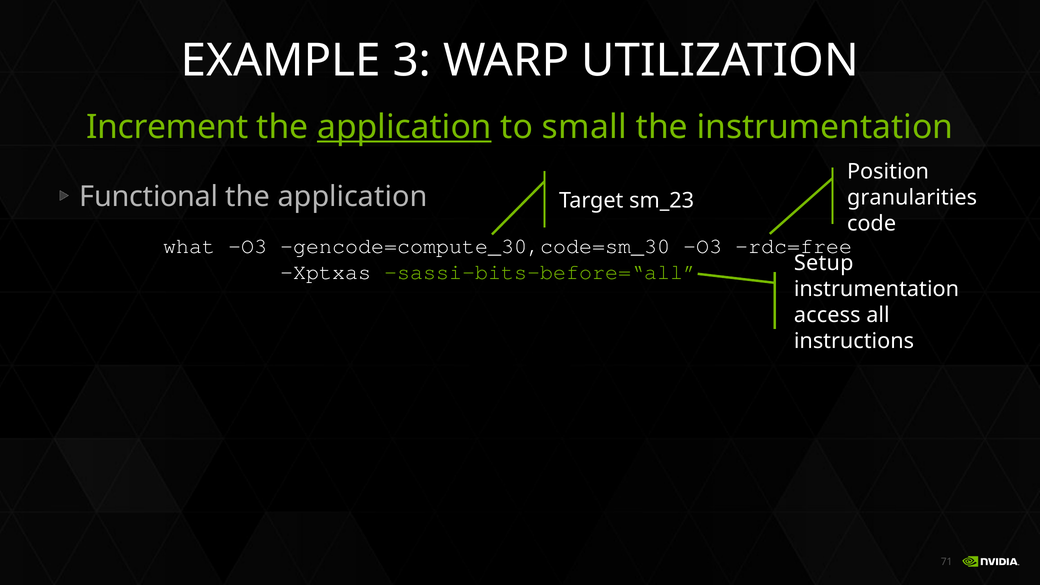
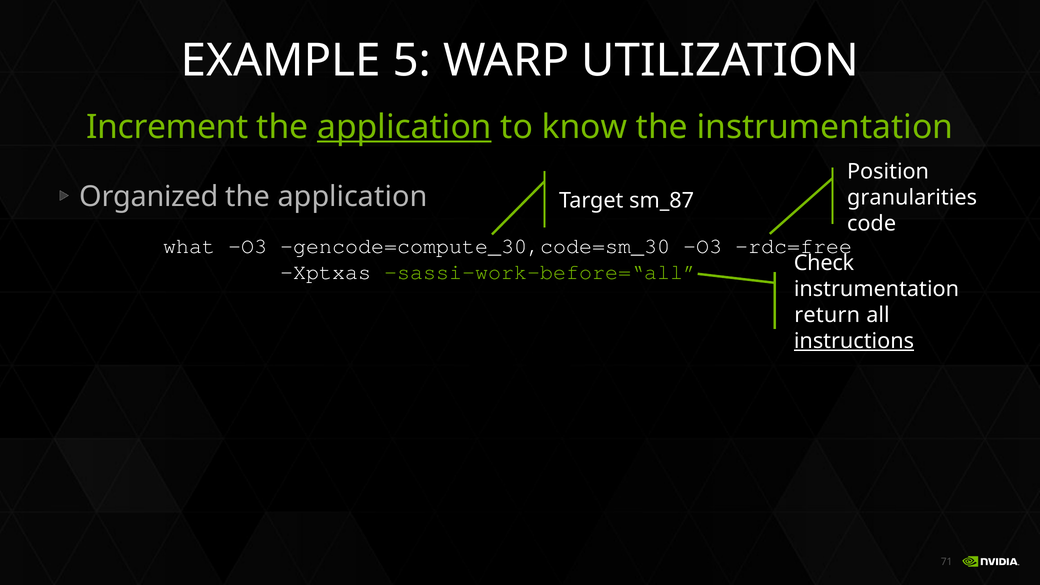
3: 3 -> 5
small: small -> know
Functional: Functional -> Organized
sm_23: sm_23 -> sm_87
Setup: Setup -> Check
sassi-bits-before=“all: sassi-bits-before=“all -> sassi-work-before=“all
access: access -> return
instructions underline: none -> present
